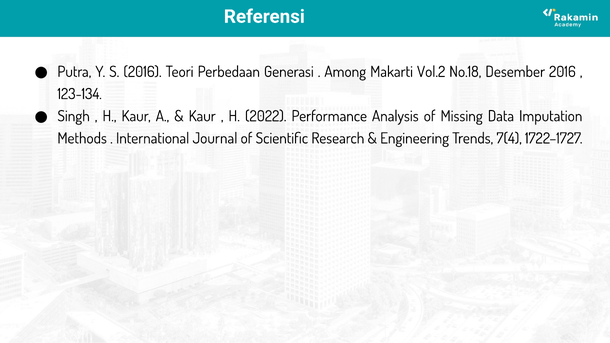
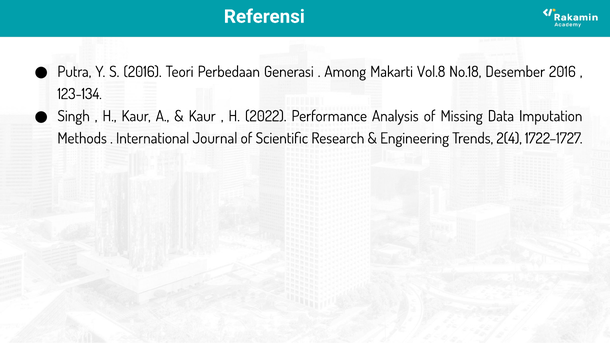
Vol.2: Vol.2 -> Vol.8
7(4: 7(4 -> 2(4
